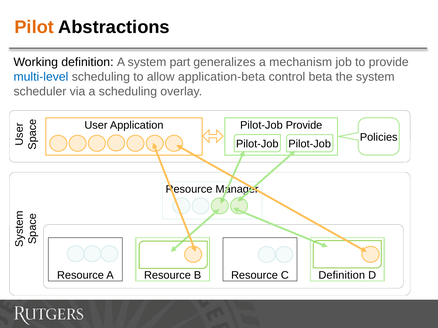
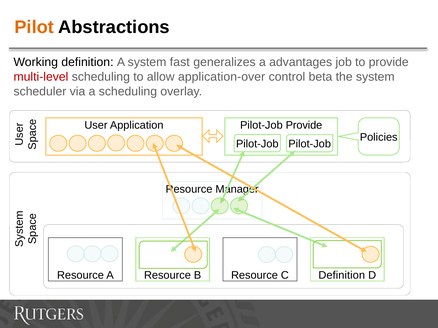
part: part -> fast
mechanism: mechanism -> advantages
multi-level colour: blue -> red
application-beta: application-beta -> application-over
